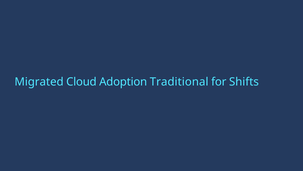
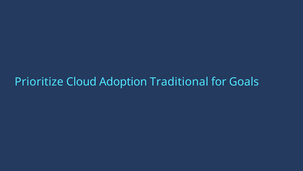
Migrated: Migrated -> Prioritize
Shifts: Shifts -> Goals
